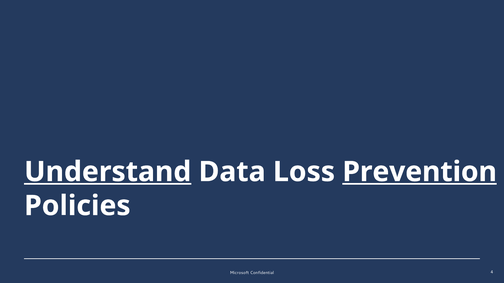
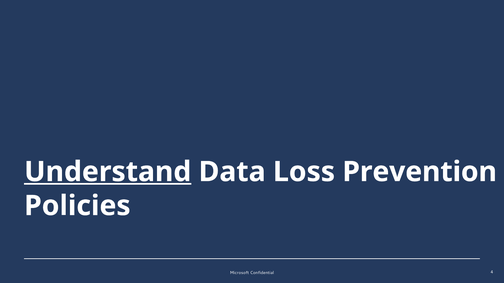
Prevention underline: present -> none
